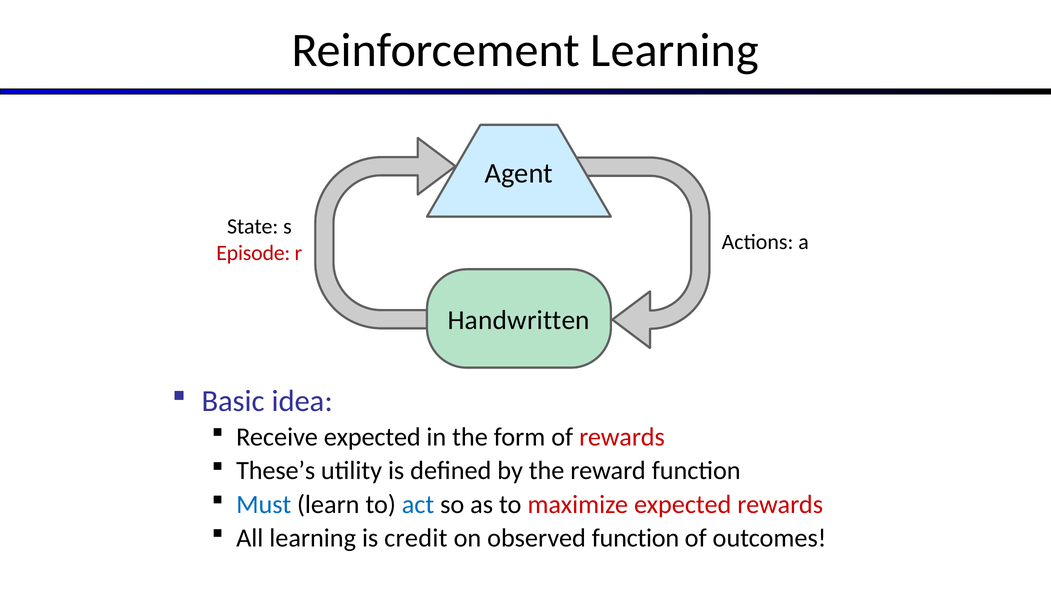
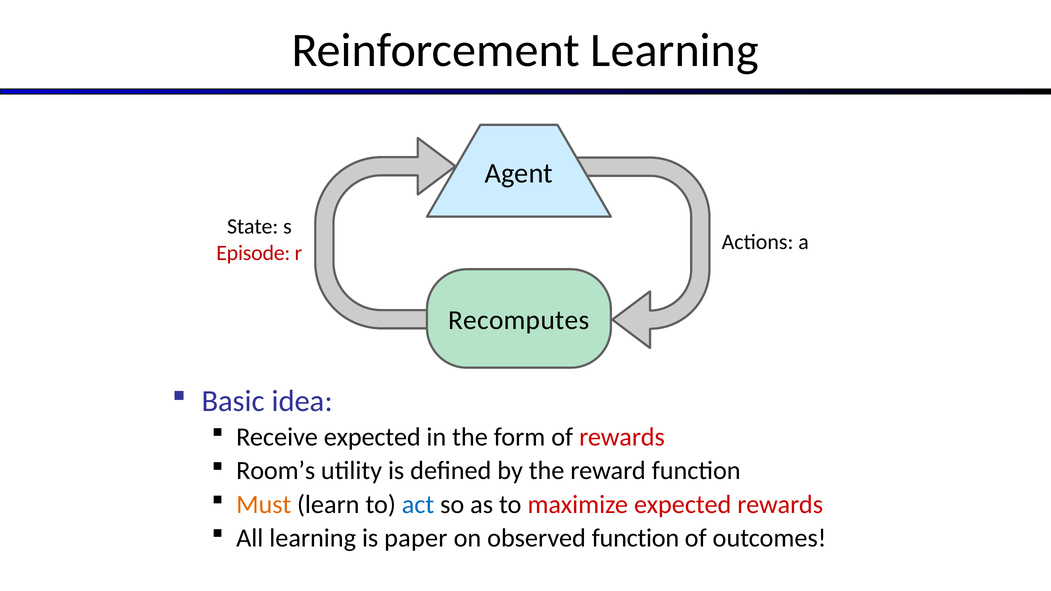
Handwritten: Handwritten -> Recomputes
These’s: These’s -> Room’s
Must colour: blue -> orange
credit: credit -> paper
